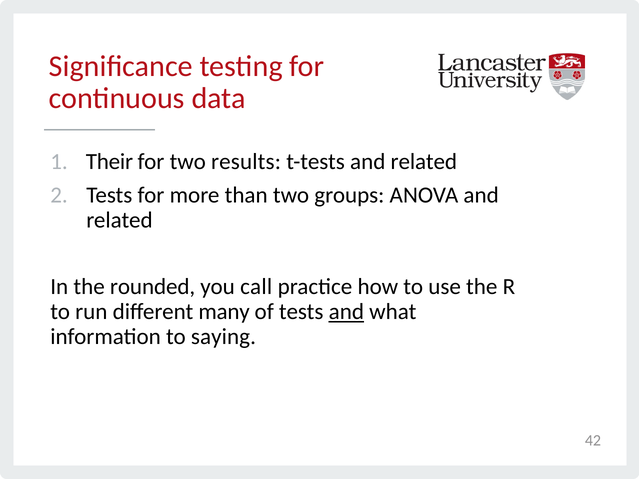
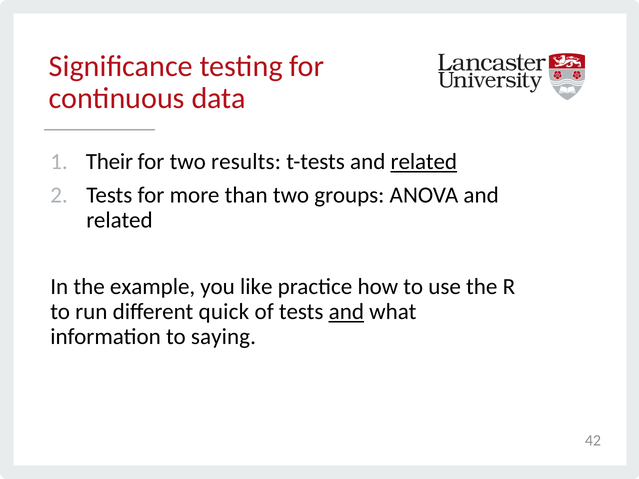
related at (424, 162) underline: none -> present
rounded: rounded -> example
call: call -> like
many: many -> quick
